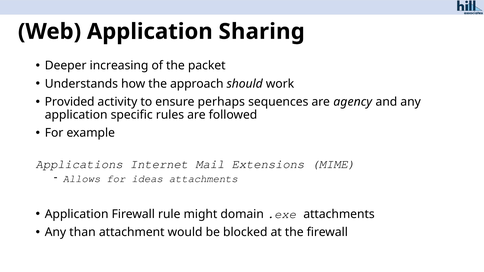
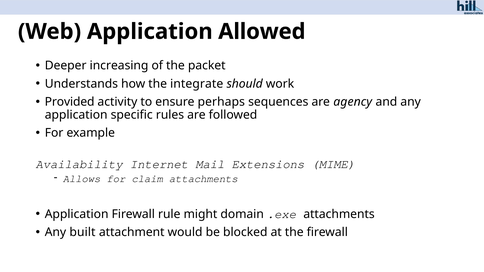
Sharing: Sharing -> Allowed
approach: approach -> integrate
Applications: Applications -> Availability
ideas: ideas -> claim
than: than -> built
